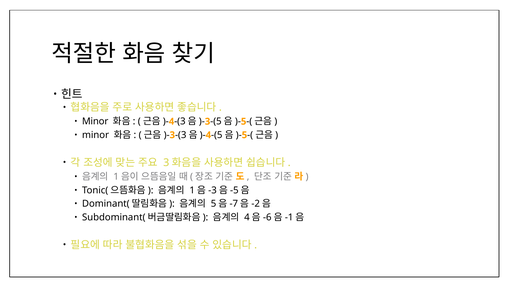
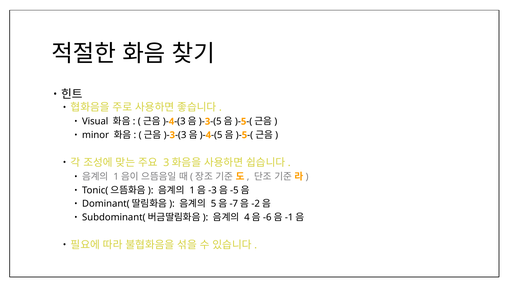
Minor at (95, 121): Minor -> Visual
